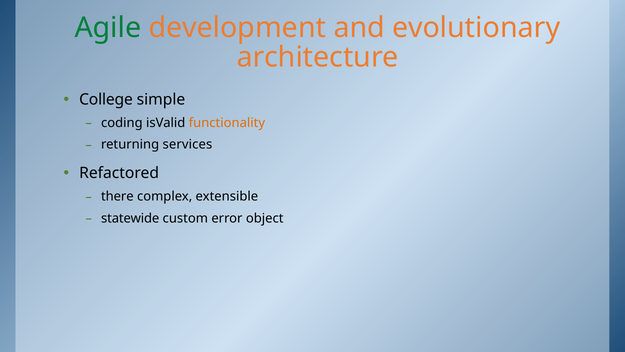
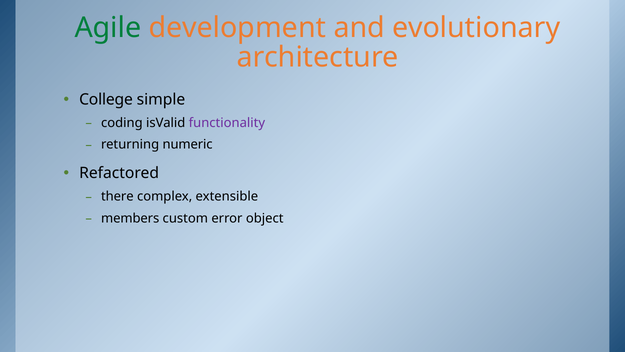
functionality colour: orange -> purple
services: services -> numeric
statewide: statewide -> members
